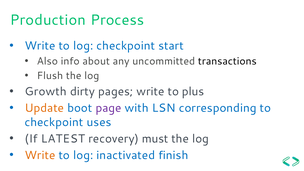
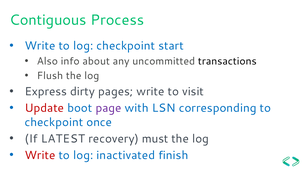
Production: Production -> Contiguous
Growth: Growth -> Express
plus: plus -> visit
Update colour: orange -> red
uses: uses -> once
Write at (40, 155) colour: orange -> red
